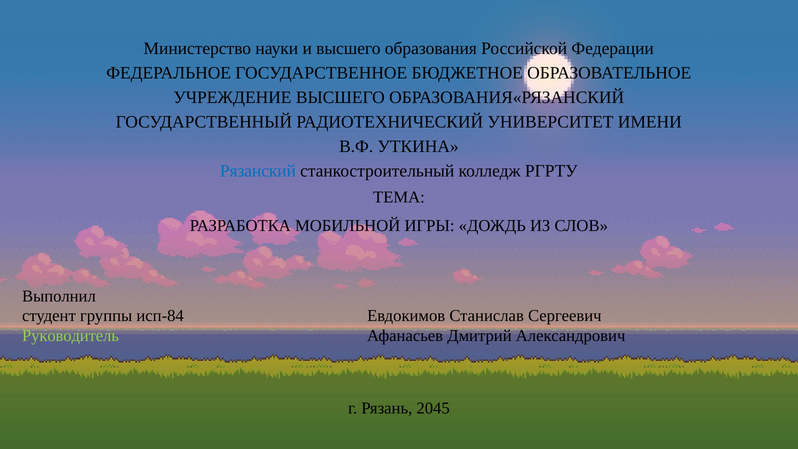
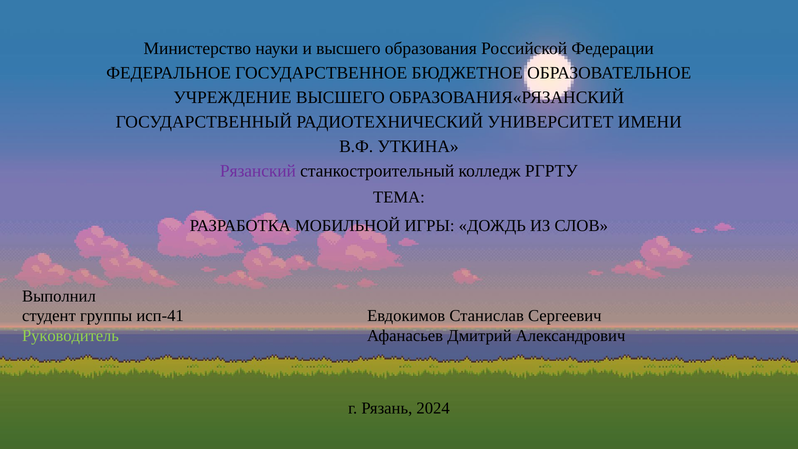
Рязанский colour: blue -> purple
исп-84: исп-84 -> исп-41
2045: 2045 -> 2024
